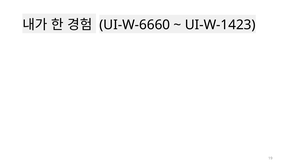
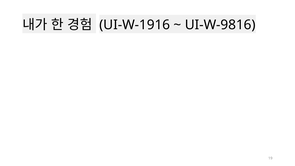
UI-W-6660: UI-W-6660 -> UI-W-1916
UI-W-1423: UI-W-1423 -> UI-W-9816
